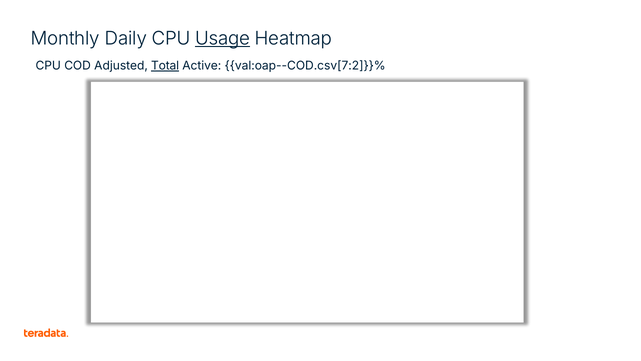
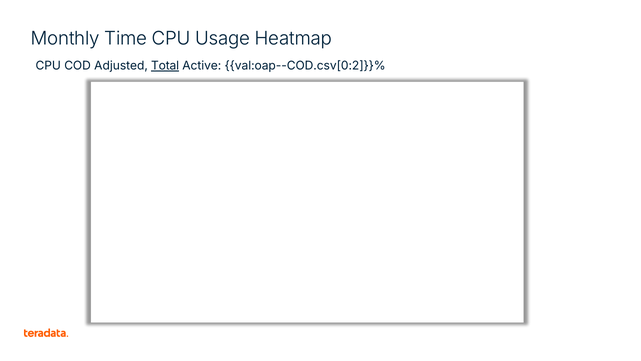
Daily: Daily -> Time
Usage underline: present -> none
val:oap--COD.csv[7:2]}}%: val:oap--COD.csv[7:2]}}% -> val:oap--COD.csv[0:2]}}%
